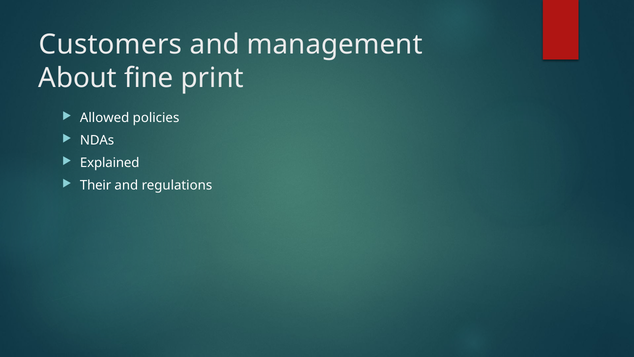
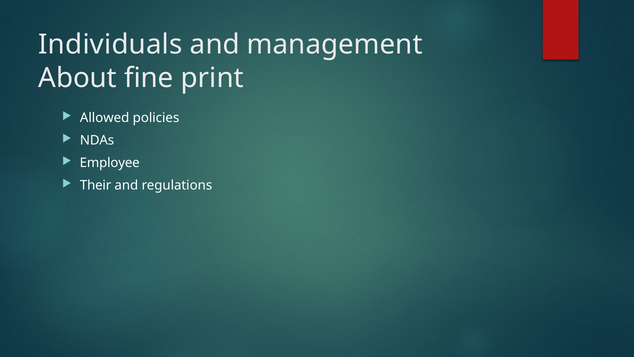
Customers: Customers -> Individuals
Explained: Explained -> Employee
